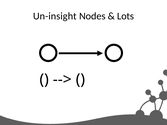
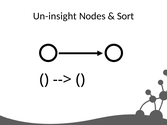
Lots: Lots -> Sort
